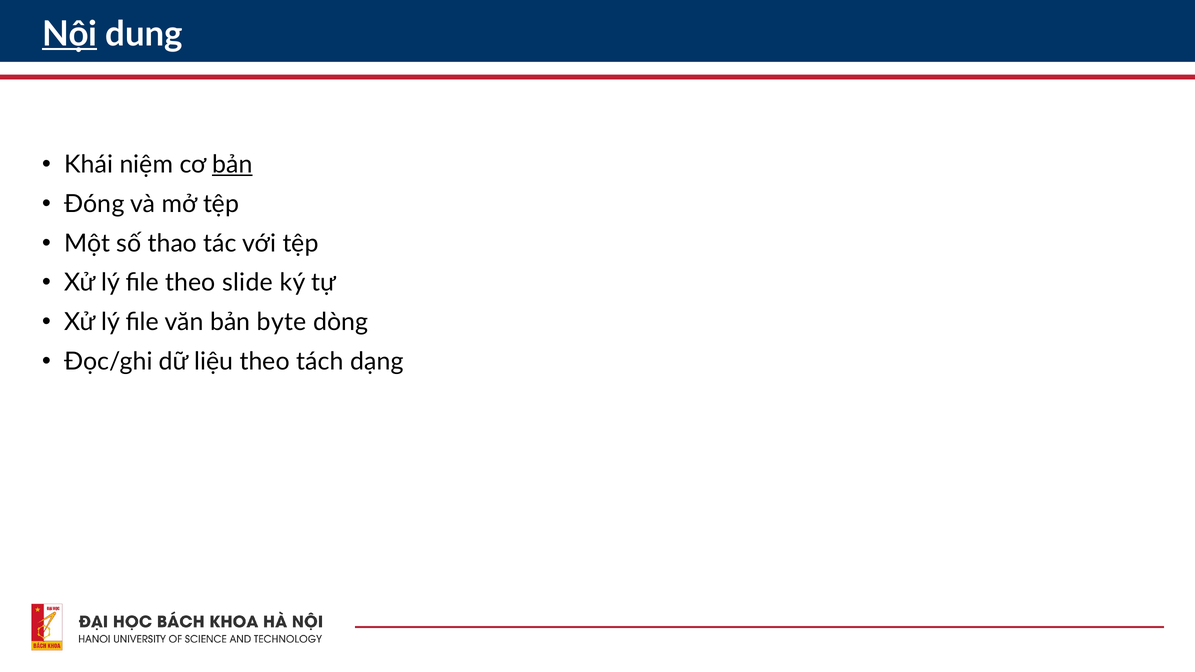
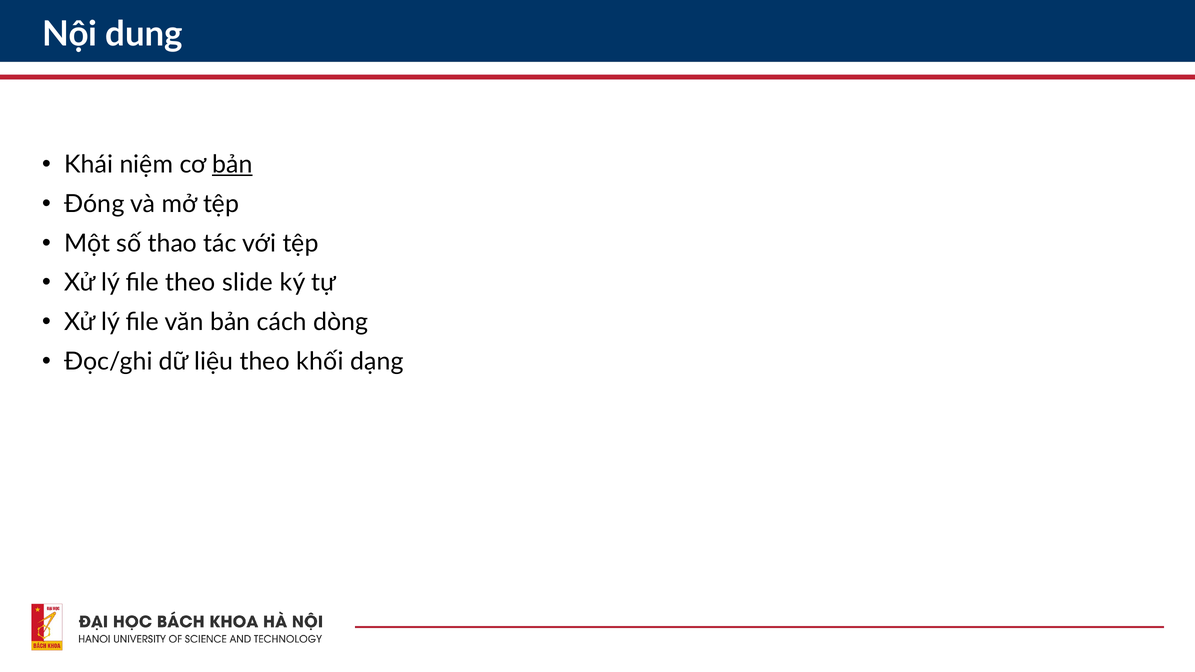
Nội underline: present -> none
byte: byte -> cách
tách: tách -> khối
